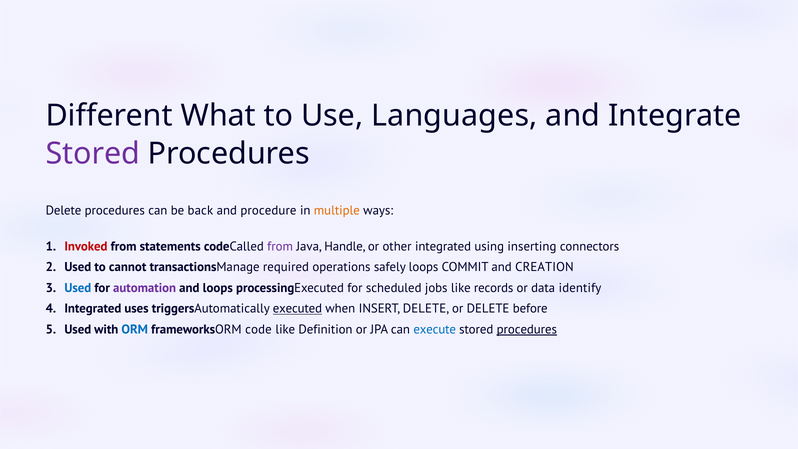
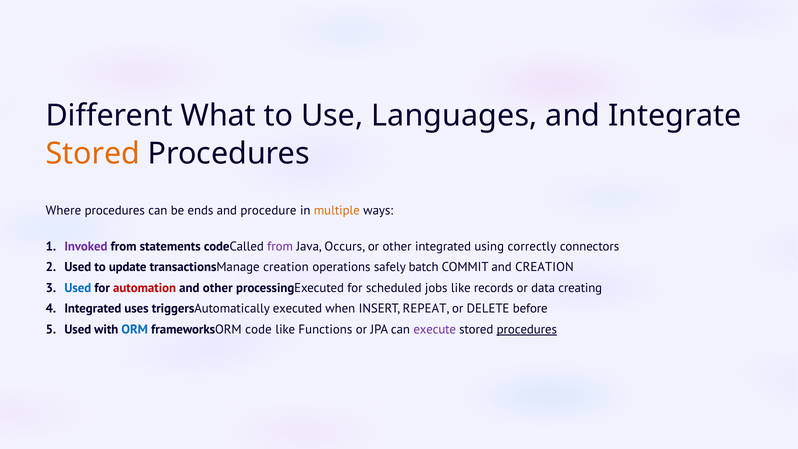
Stored at (93, 154) colour: purple -> orange
Delete at (64, 211): Delete -> Where
back: back -> ends
Invoked colour: red -> purple
Handle: Handle -> Occurs
inserting: inserting -> correctly
cannot: cannot -> update
transactionsManage required: required -> creation
safely loops: loops -> batch
automation colour: purple -> red
and loops: loops -> other
identify: identify -> creating
executed underline: present -> none
INSERT DELETE: DELETE -> REPEAT
Definition: Definition -> Functions
execute colour: blue -> purple
